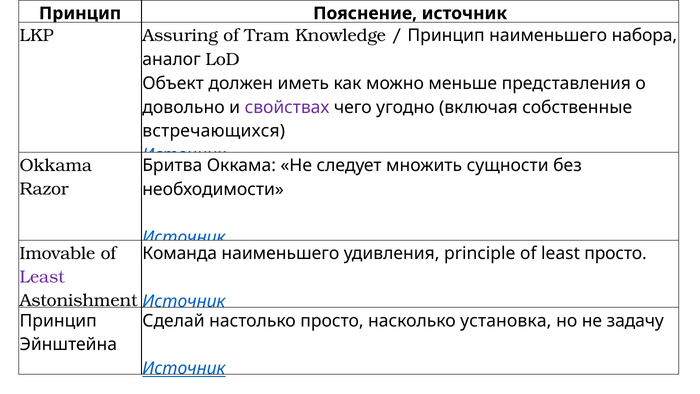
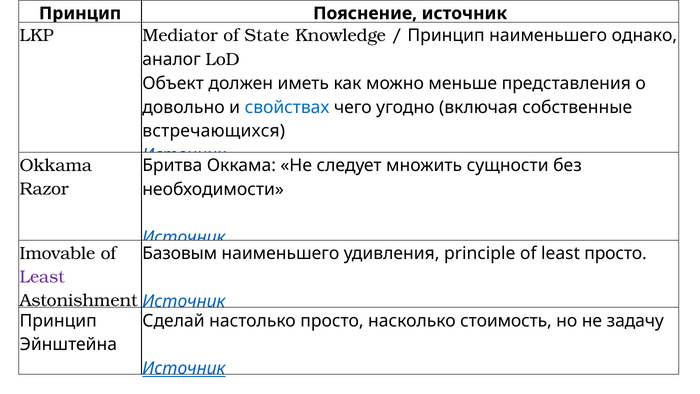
Assuring: Assuring -> Mediator
Tram: Tram -> State
набора: набора -> однако
свойствах colour: purple -> blue
Команда: Команда -> Базовым
установка: установка -> стоимость
